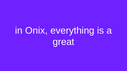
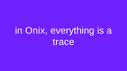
great: great -> trace
